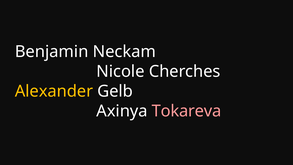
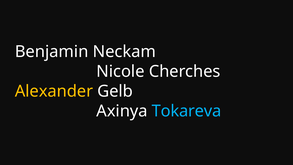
Tokareva colour: pink -> light blue
